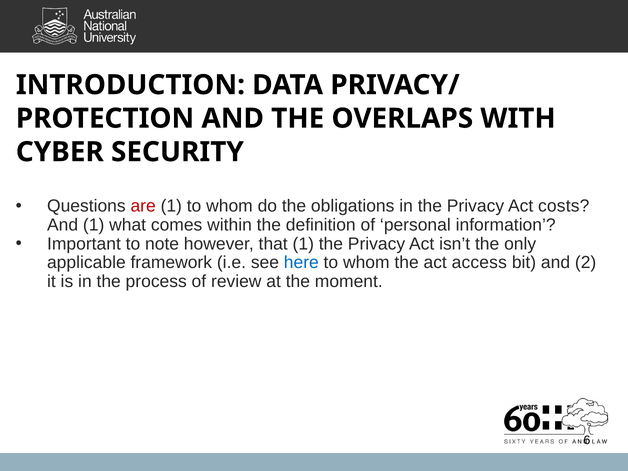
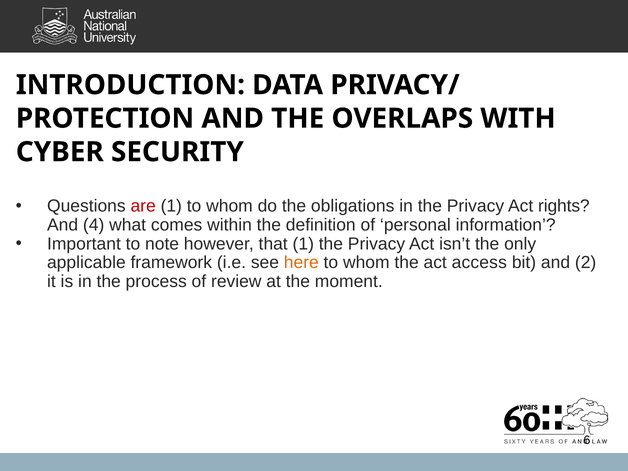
costs: costs -> rights
And 1: 1 -> 4
here colour: blue -> orange
